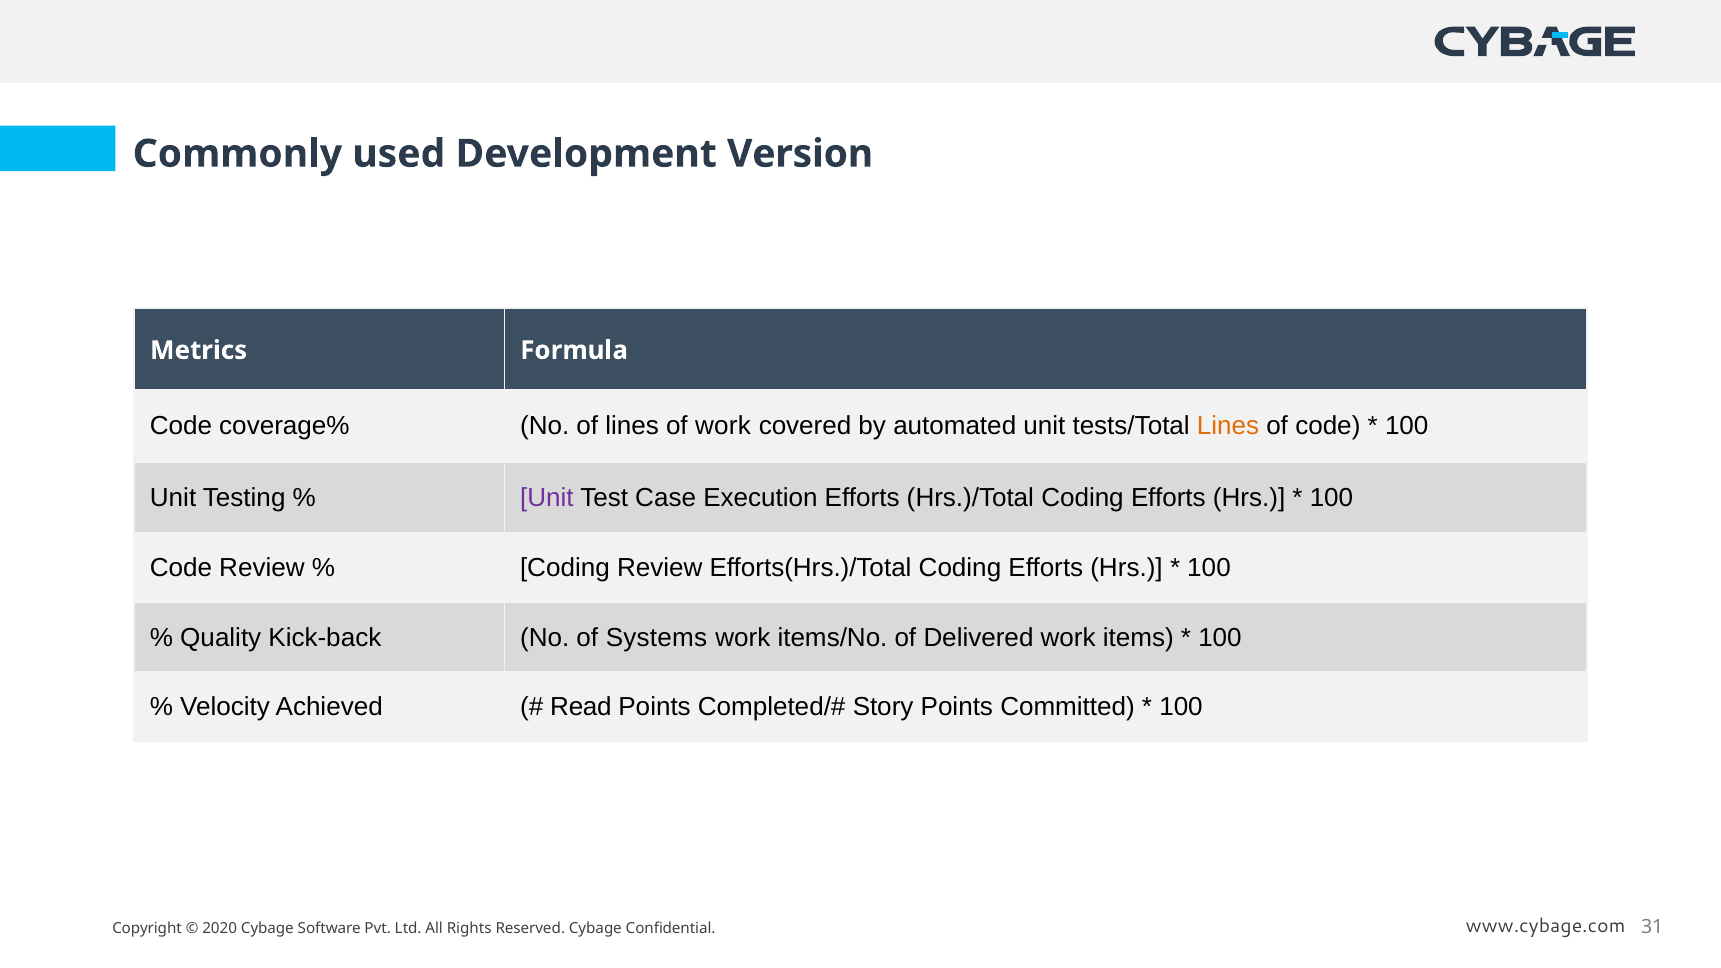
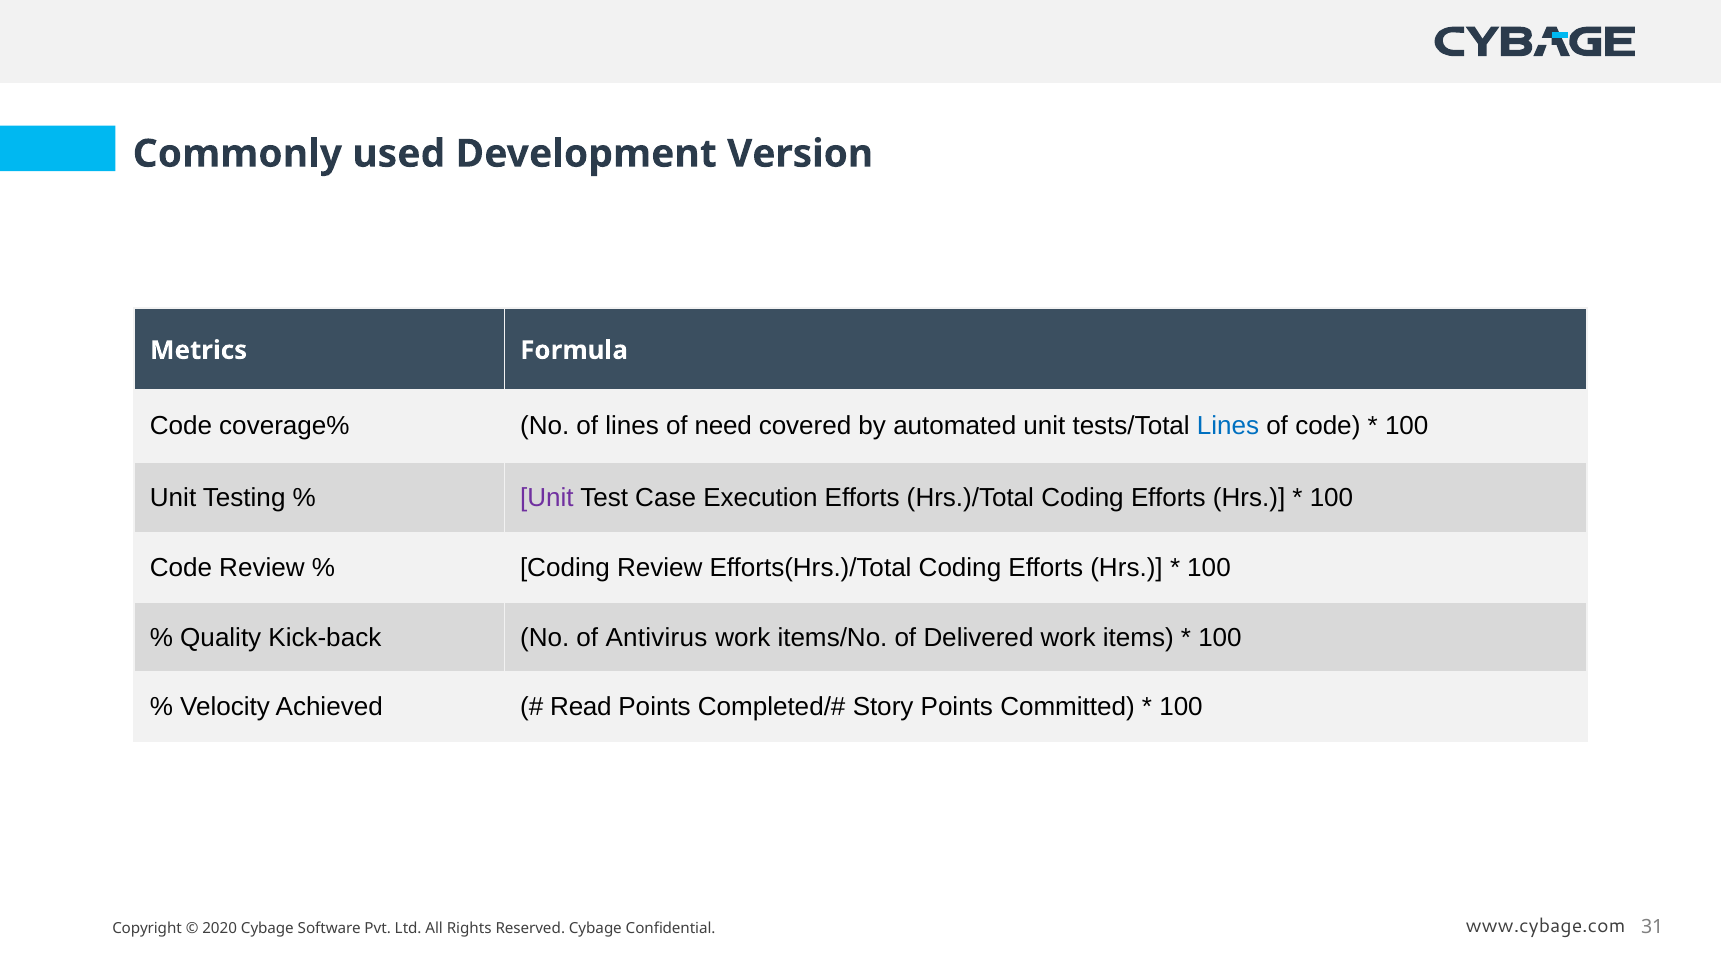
of work: work -> need
Lines at (1228, 426) colour: orange -> blue
Systems: Systems -> Antivirus
